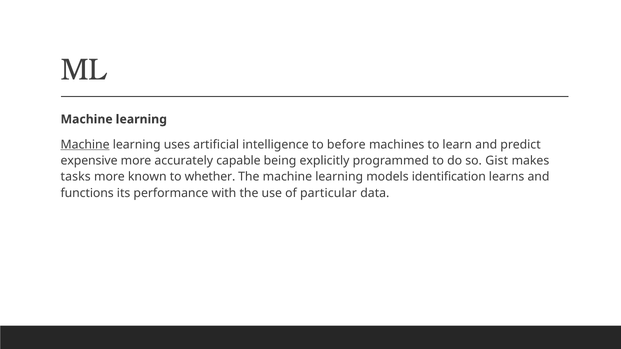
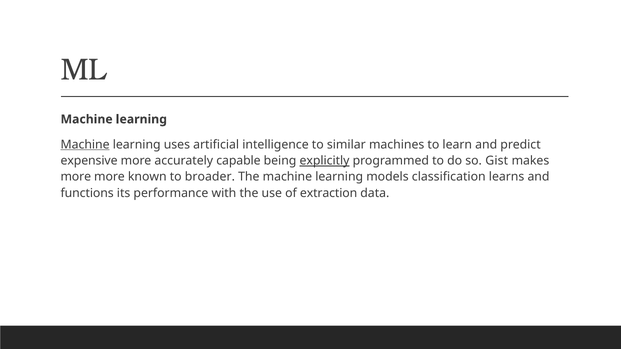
before: before -> similar
explicitly underline: none -> present
tasks at (76, 177): tasks -> more
whether: whether -> broader
identification: identification -> classification
particular: particular -> extraction
